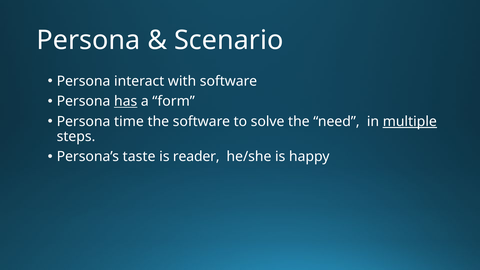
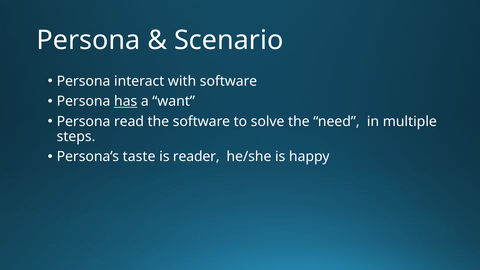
form: form -> want
time: time -> read
multiple underline: present -> none
